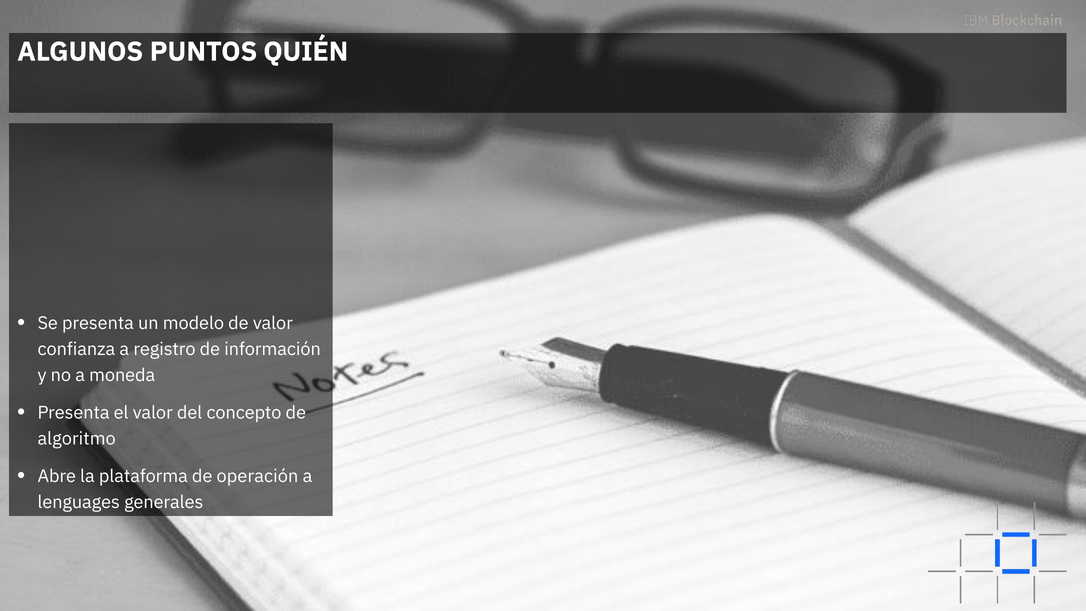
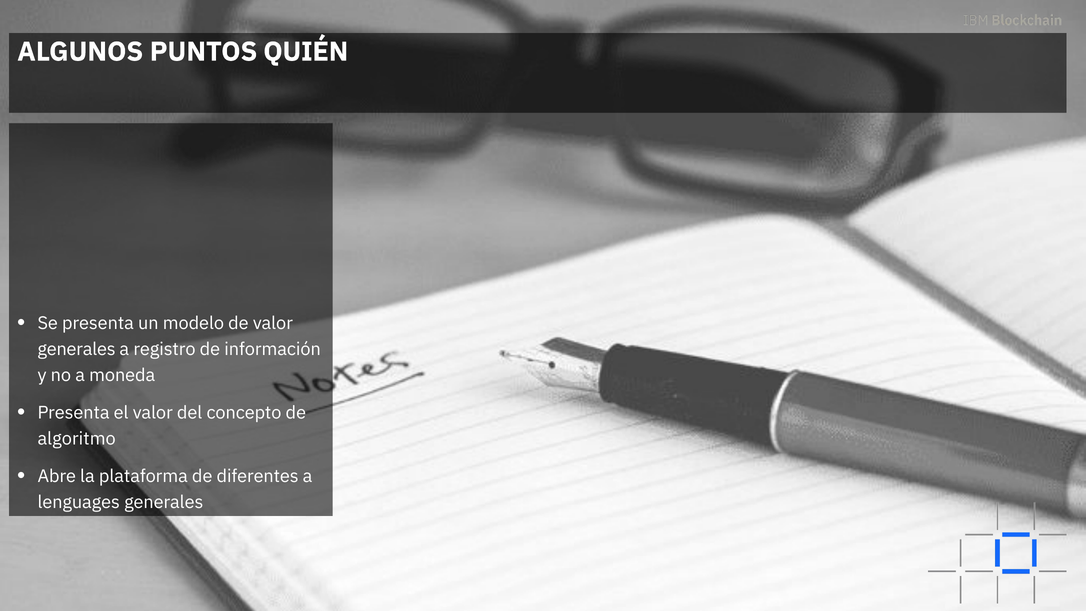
confianza at (76, 349): confianza -> generales
operación: operación -> diferentes
